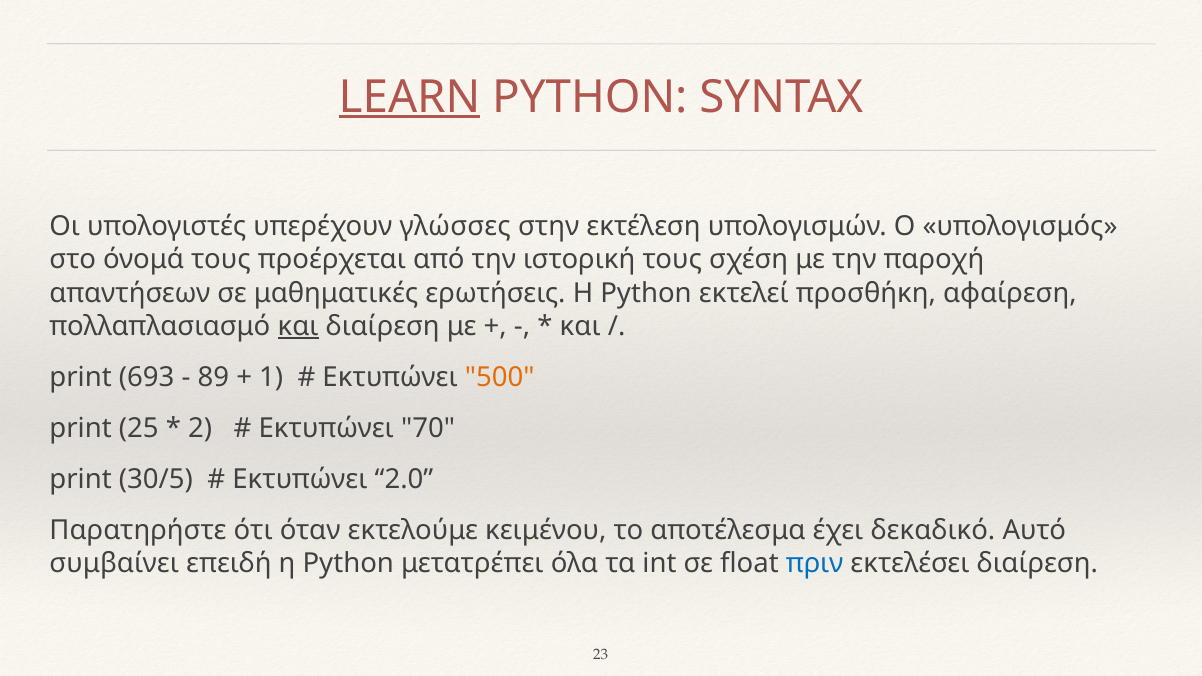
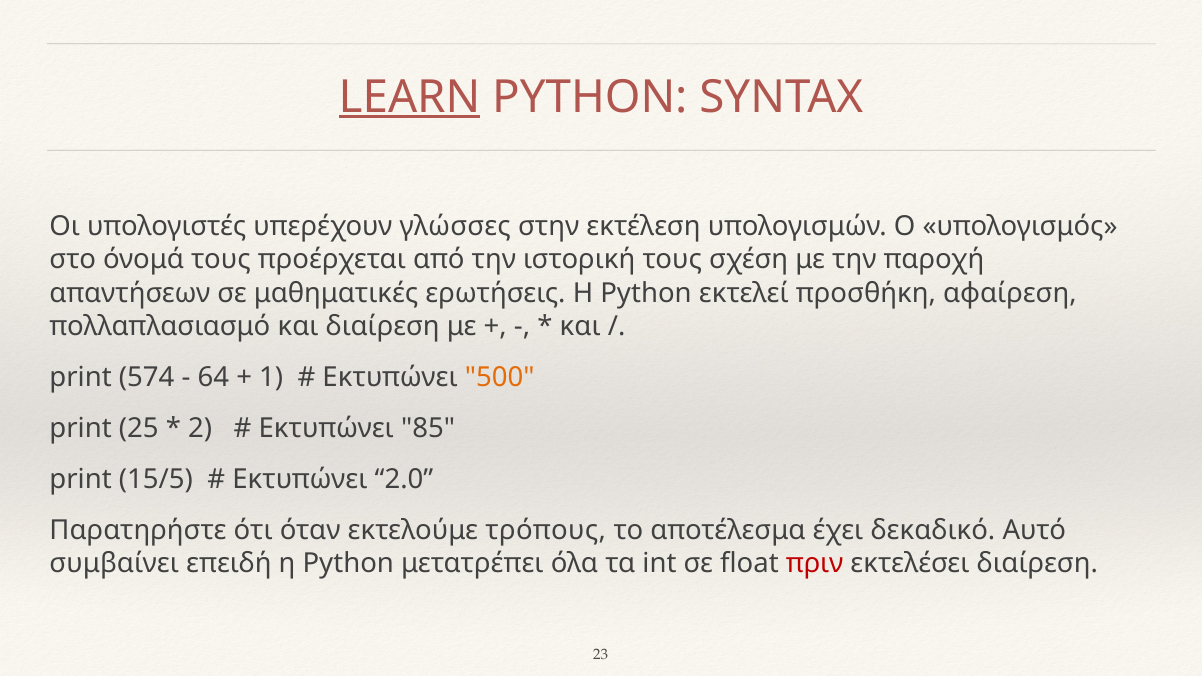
και at (298, 326) underline: present -> none
693: 693 -> 574
89: 89 -> 64
70: 70 -> 85
30/5: 30/5 -> 15/5
κειμένου: κειμένου -> τρόπους
πριν colour: blue -> red
